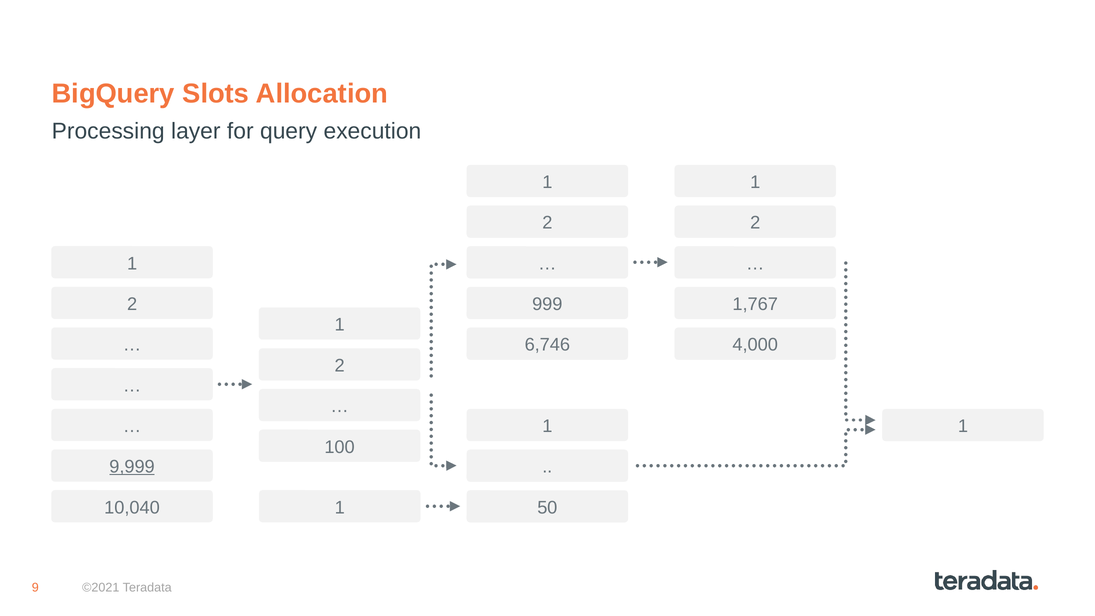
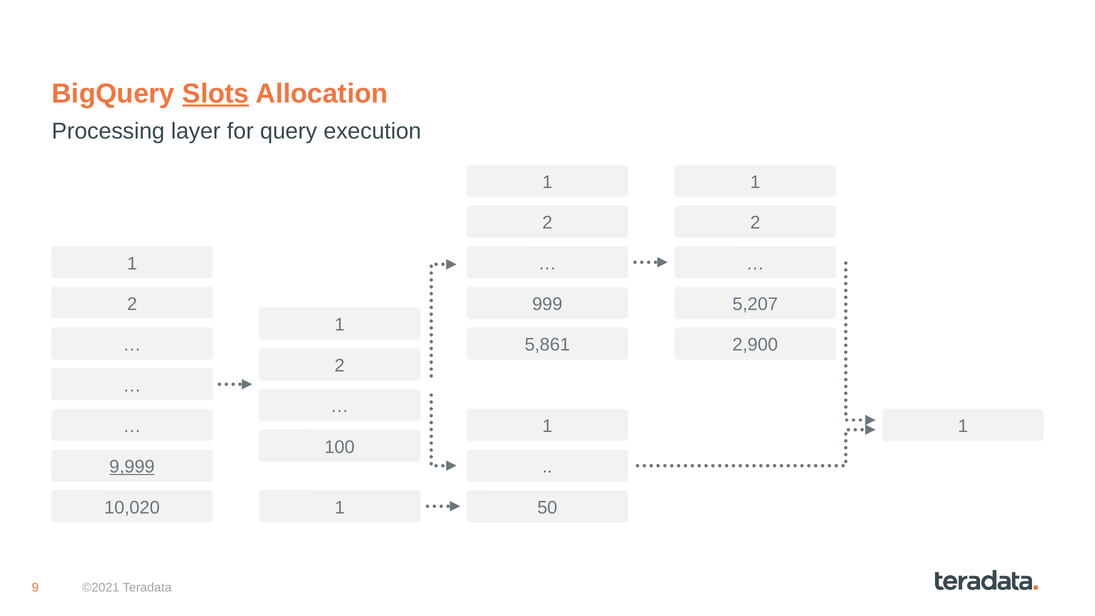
Slots underline: none -> present
1,767: 1,767 -> 5,207
6,746: 6,746 -> 5,861
4,000: 4,000 -> 2,900
10,040: 10,040 -> 10,020
